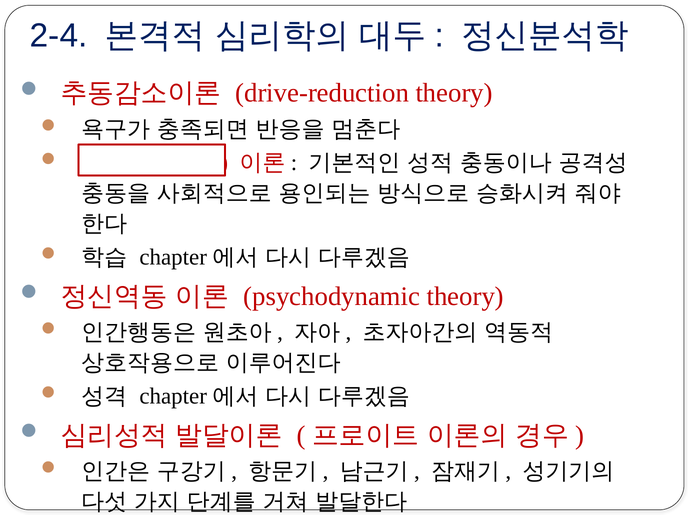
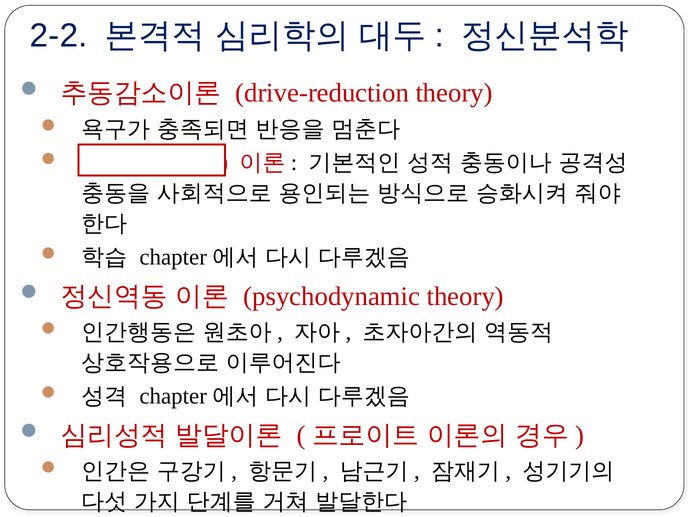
2-4: 2-4 -> 2-2
